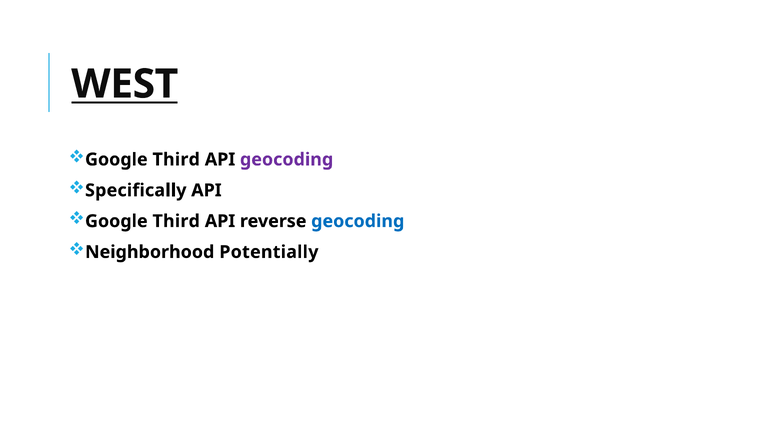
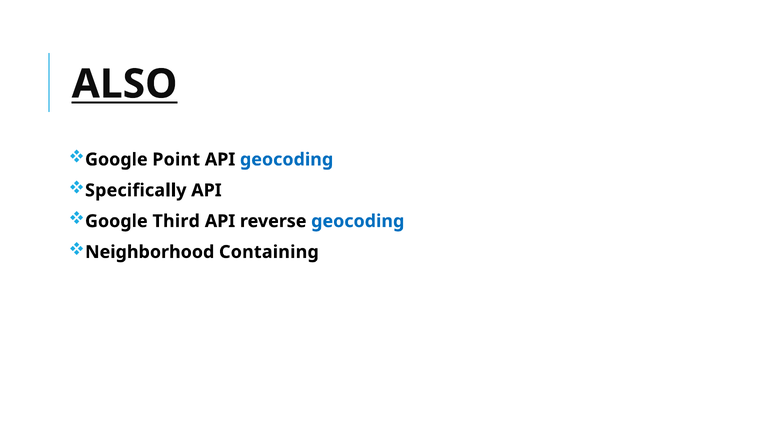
WEST: WEST -> ALSO
Third at (176, 159): Third -> Point
geocoding at (287, 159) colour: purple -> blue
Potentially: Potentially -> Containing
